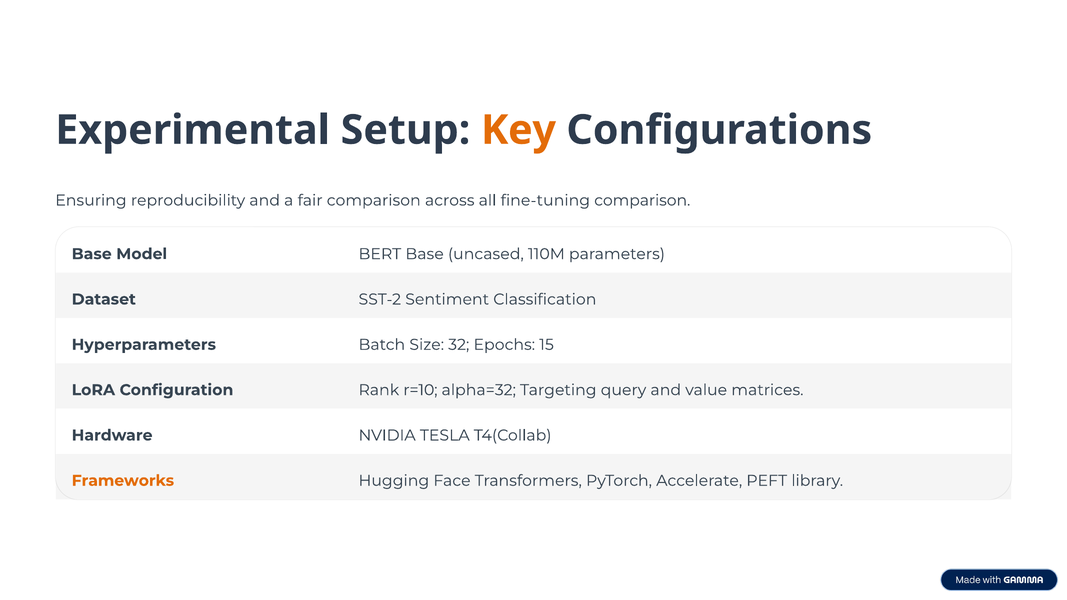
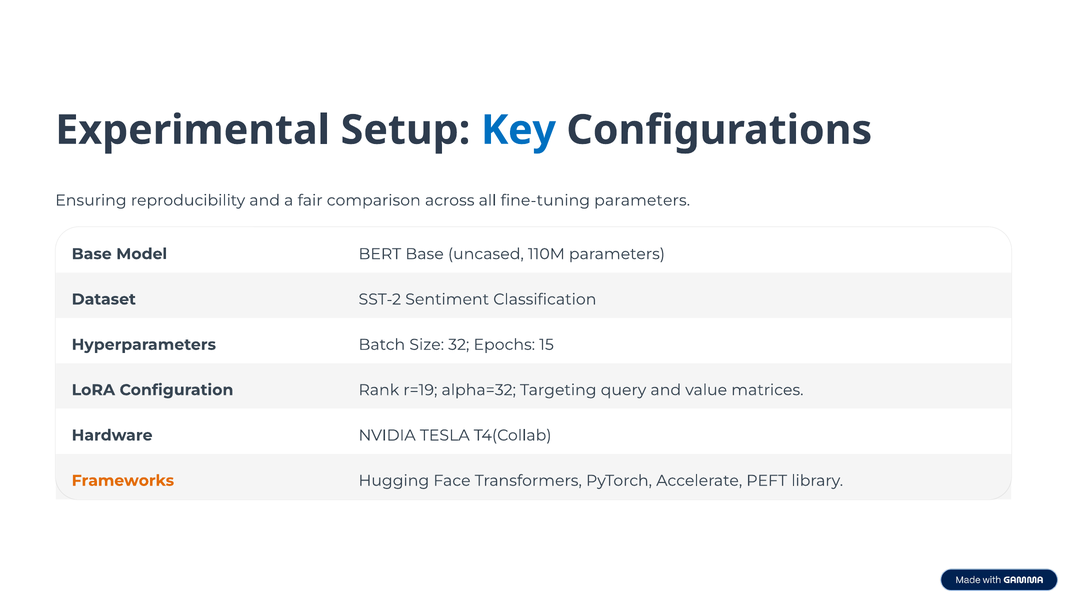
Key colour: orange -> blue
fine-tuning comparison: comparison -> parameters
r=10: r=10 -> r=19
